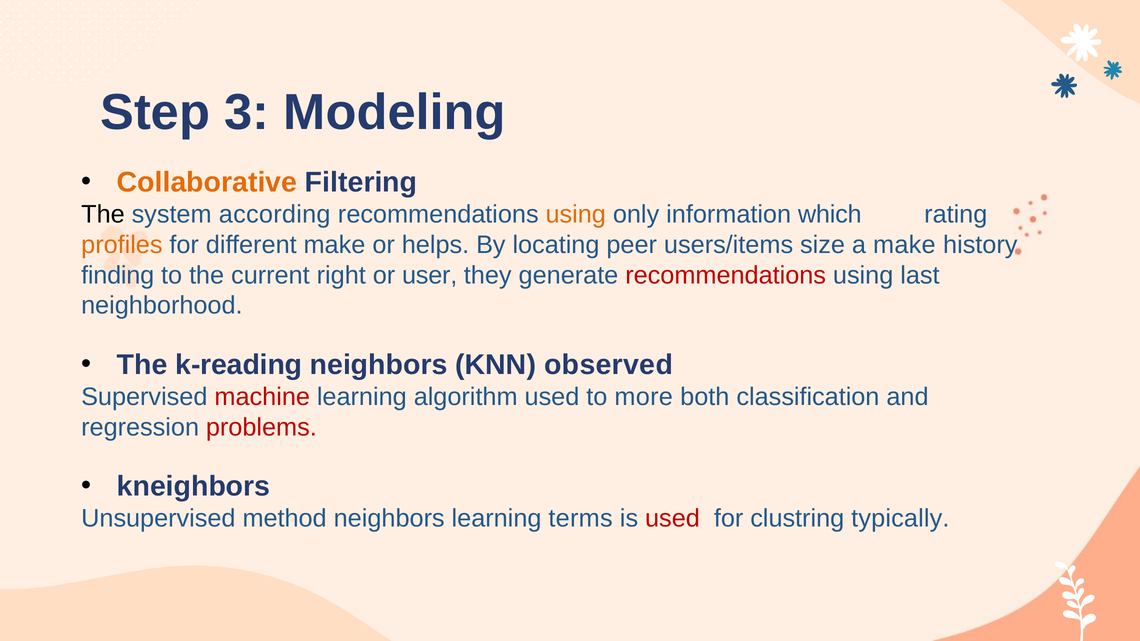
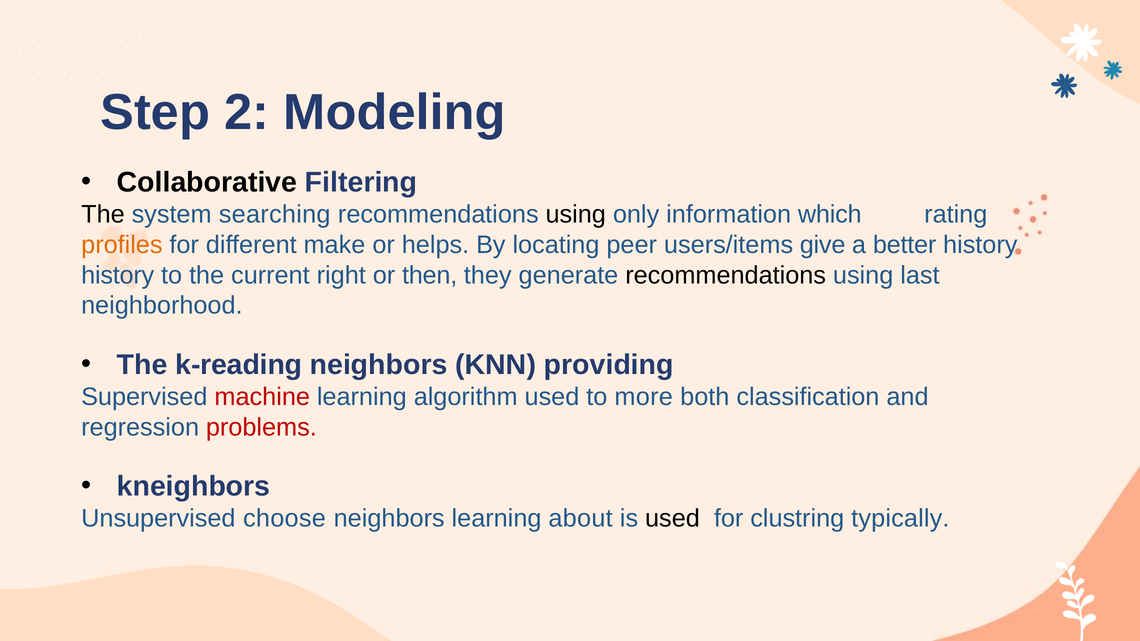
3: 3 -> 2
Collaborative colour: orange -> black
according: according -> searching
using at (576, 215) colour: orange -> black
size: size -> give
a make: make -> better
finding at (118, 275): finding -> history
user: user -> then
recommendations at (726, 275) colour: red -> black
observed: observed -> providing
method: method -> choose
terms: terms -> about
used at (672, 519) colour: red -> black
